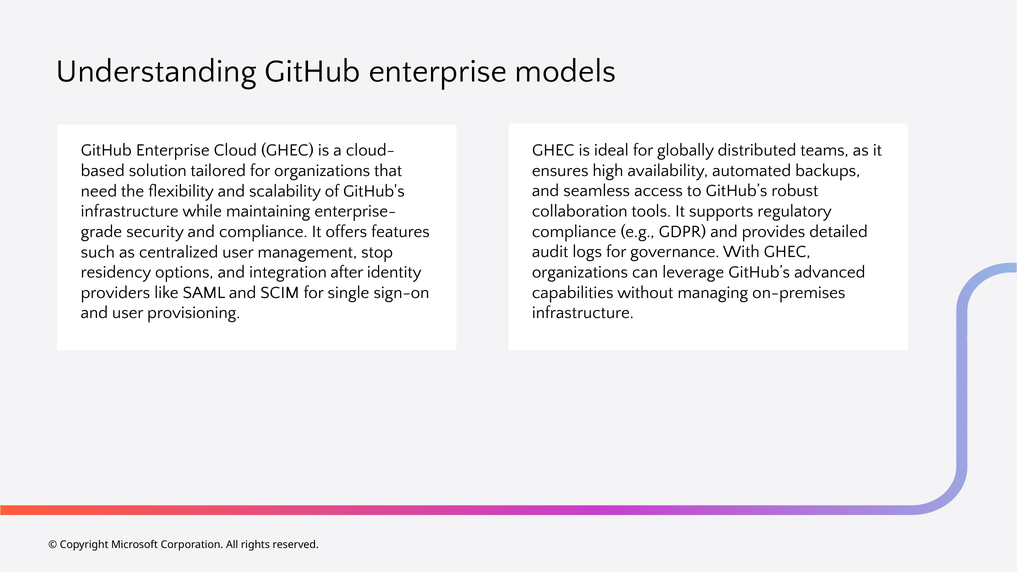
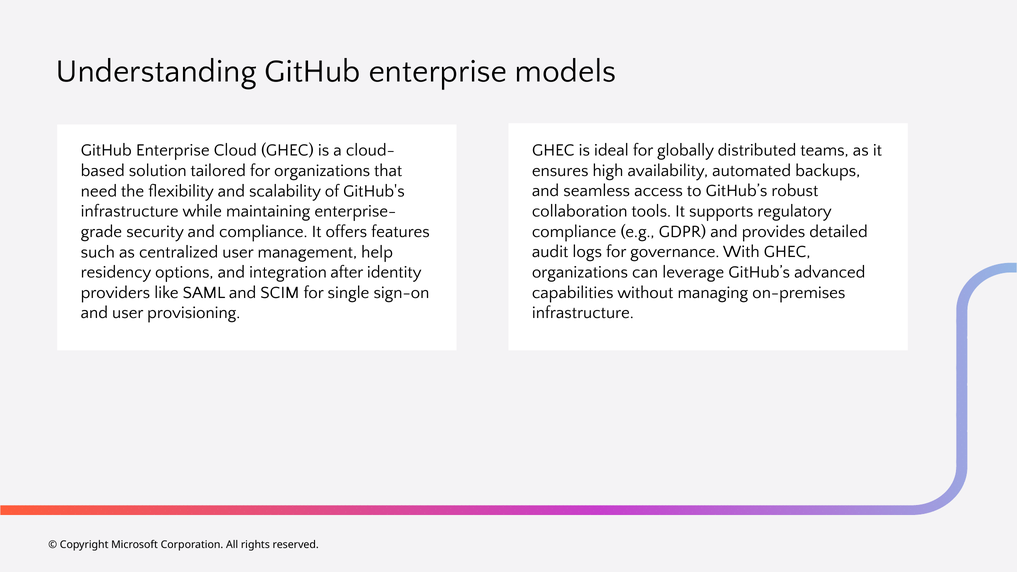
stop: stop -> help
